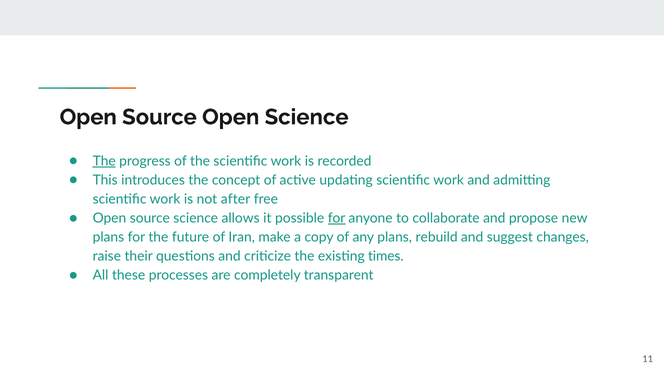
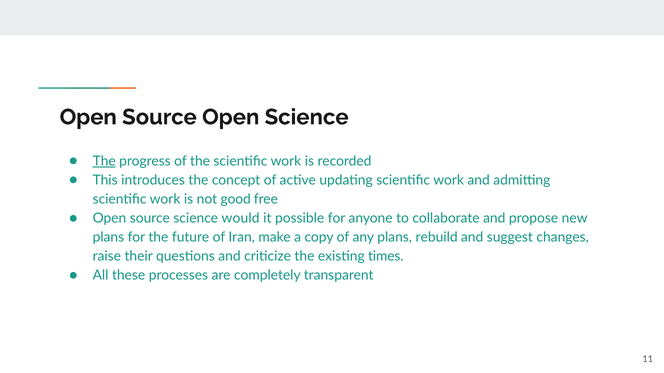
after: after -> good
allows: allows -> would
for at (337, 218) underline: present -> none
